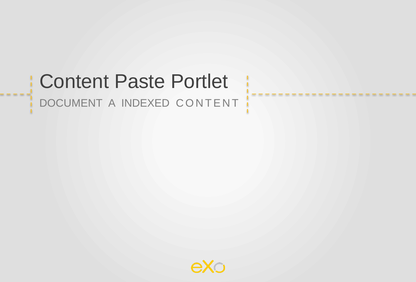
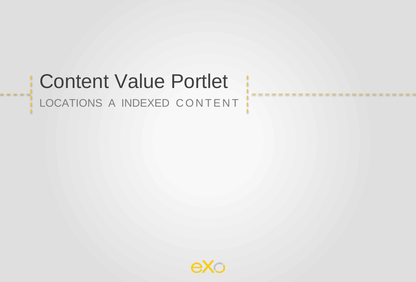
Paste: Paste -> Value
DOCUMENT: DOCUMENT -> LOCATIONS
